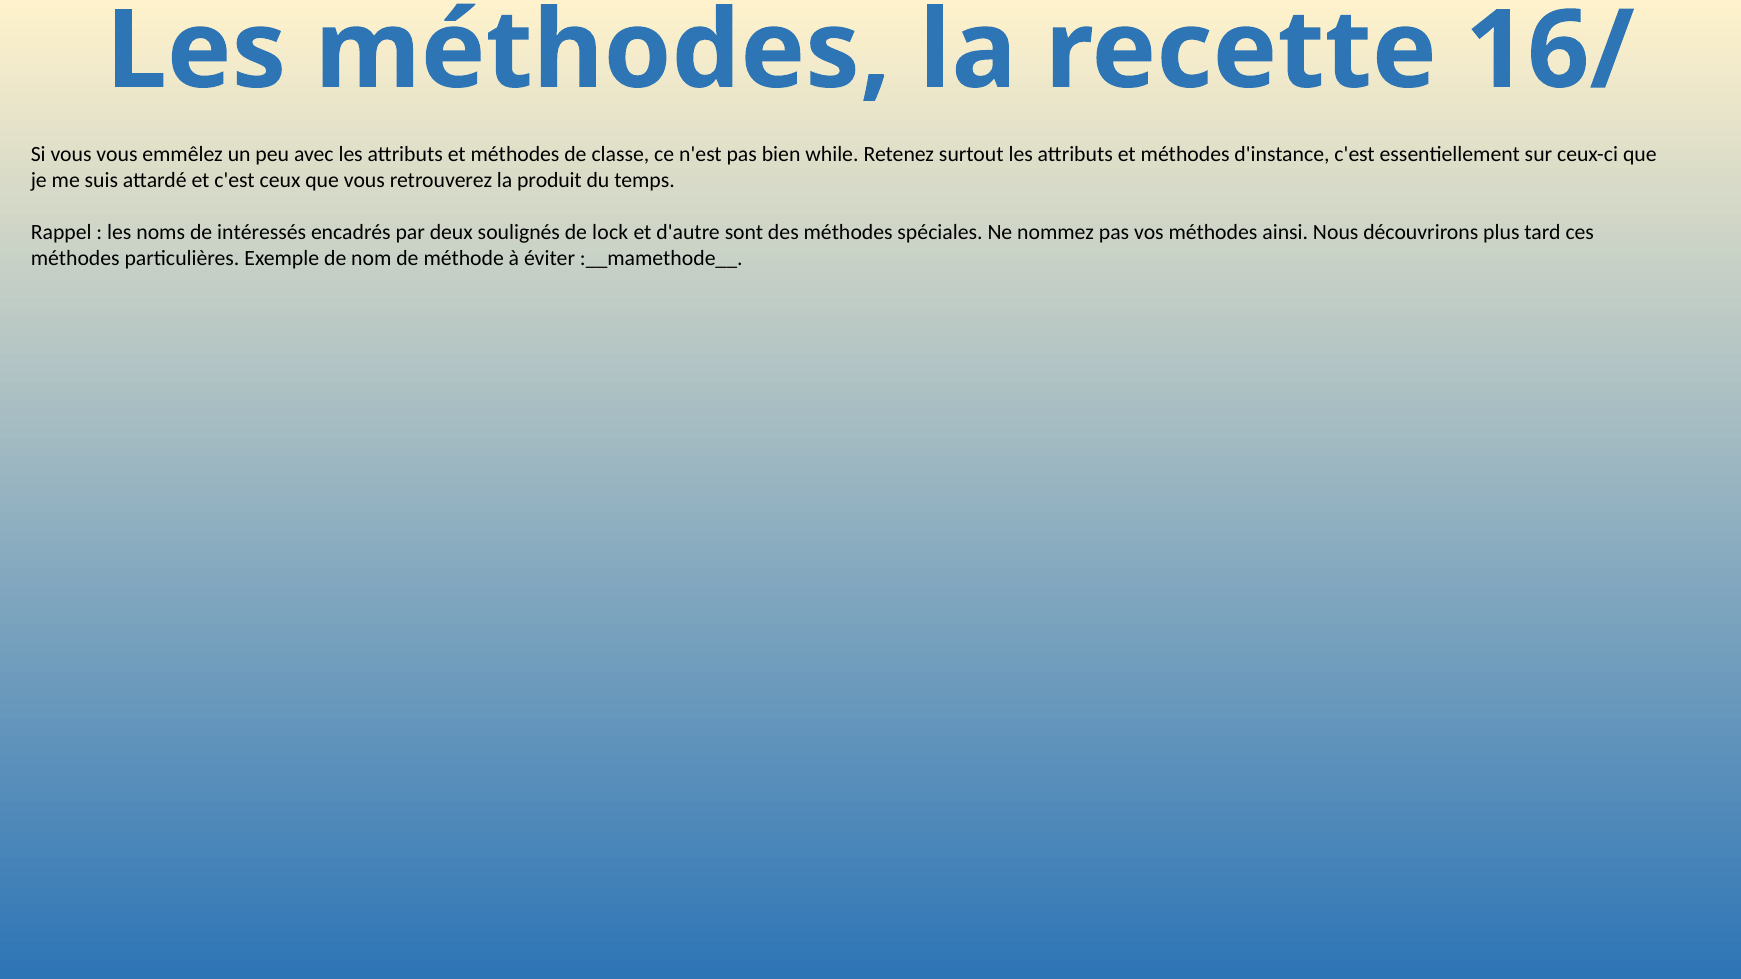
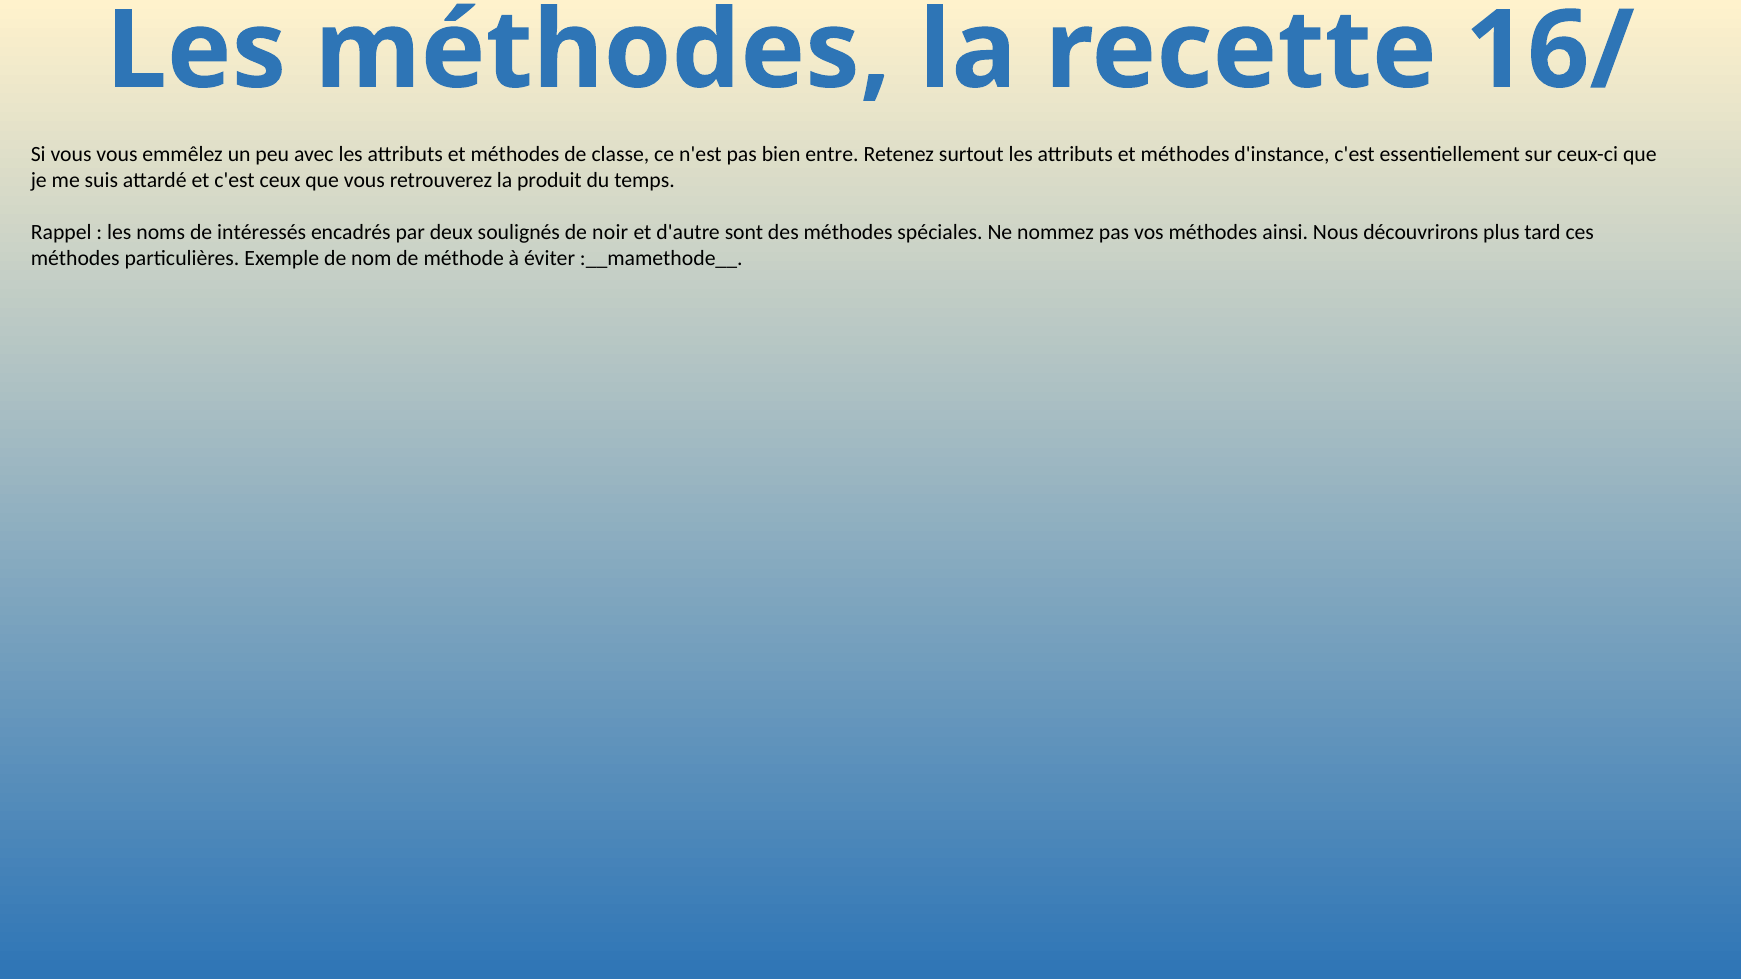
while: while -> entre
lock: lock -> noir
